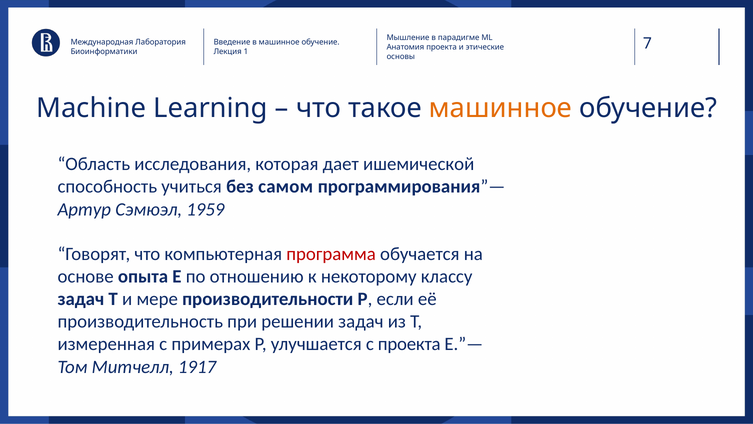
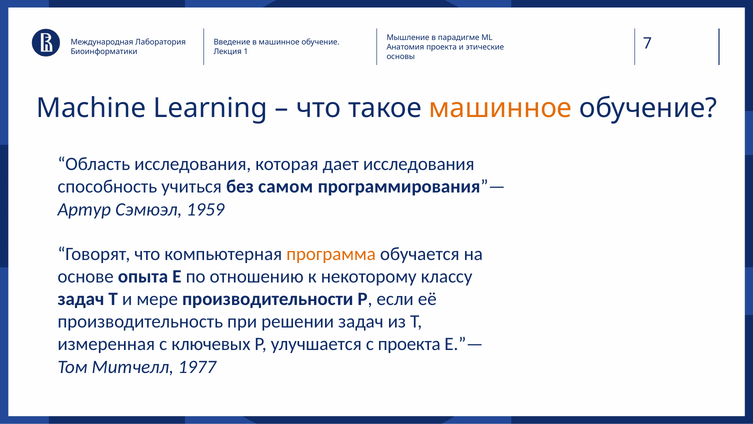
дает ишемической: ишемической -> исследования
программа colour: red -> orange
примерах: примерах -> ключевых
1917: 1917 -> 1977
